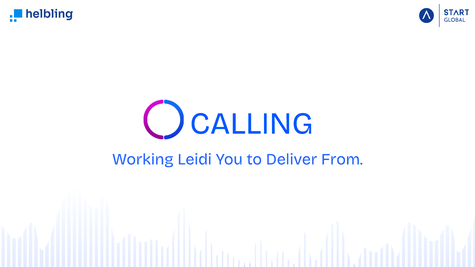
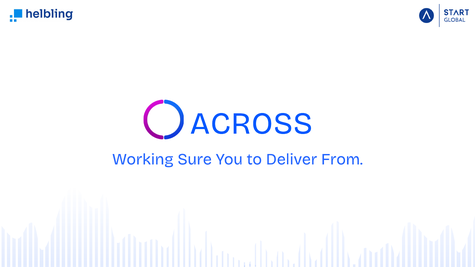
CALLING: CALLING -> ACROSS
Leidi: Leidi -> Sure
